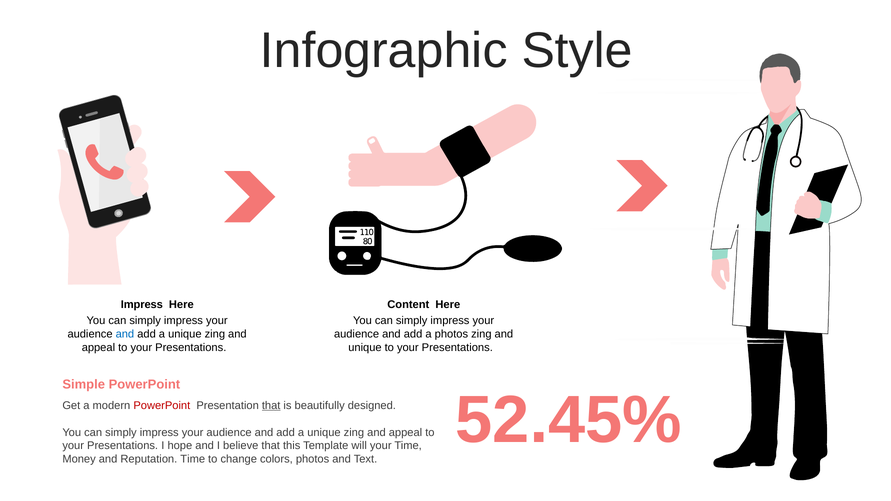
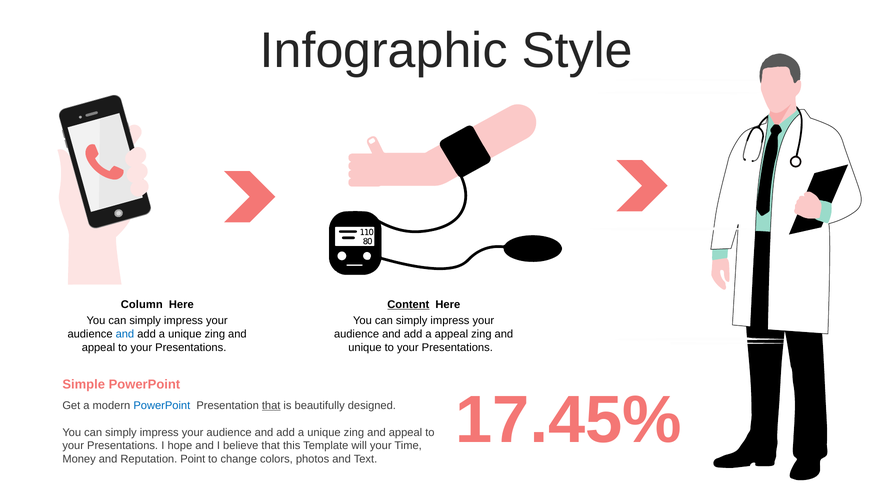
Impress at (142, 305): Impress -> Column
Content underline: none -> present
a photos: photos -> appeal
52.45%: 52.45% -> 17.45%
PowerPoint at (162, 406) colour: red -> blue
Reputation Time: Time -> Point
